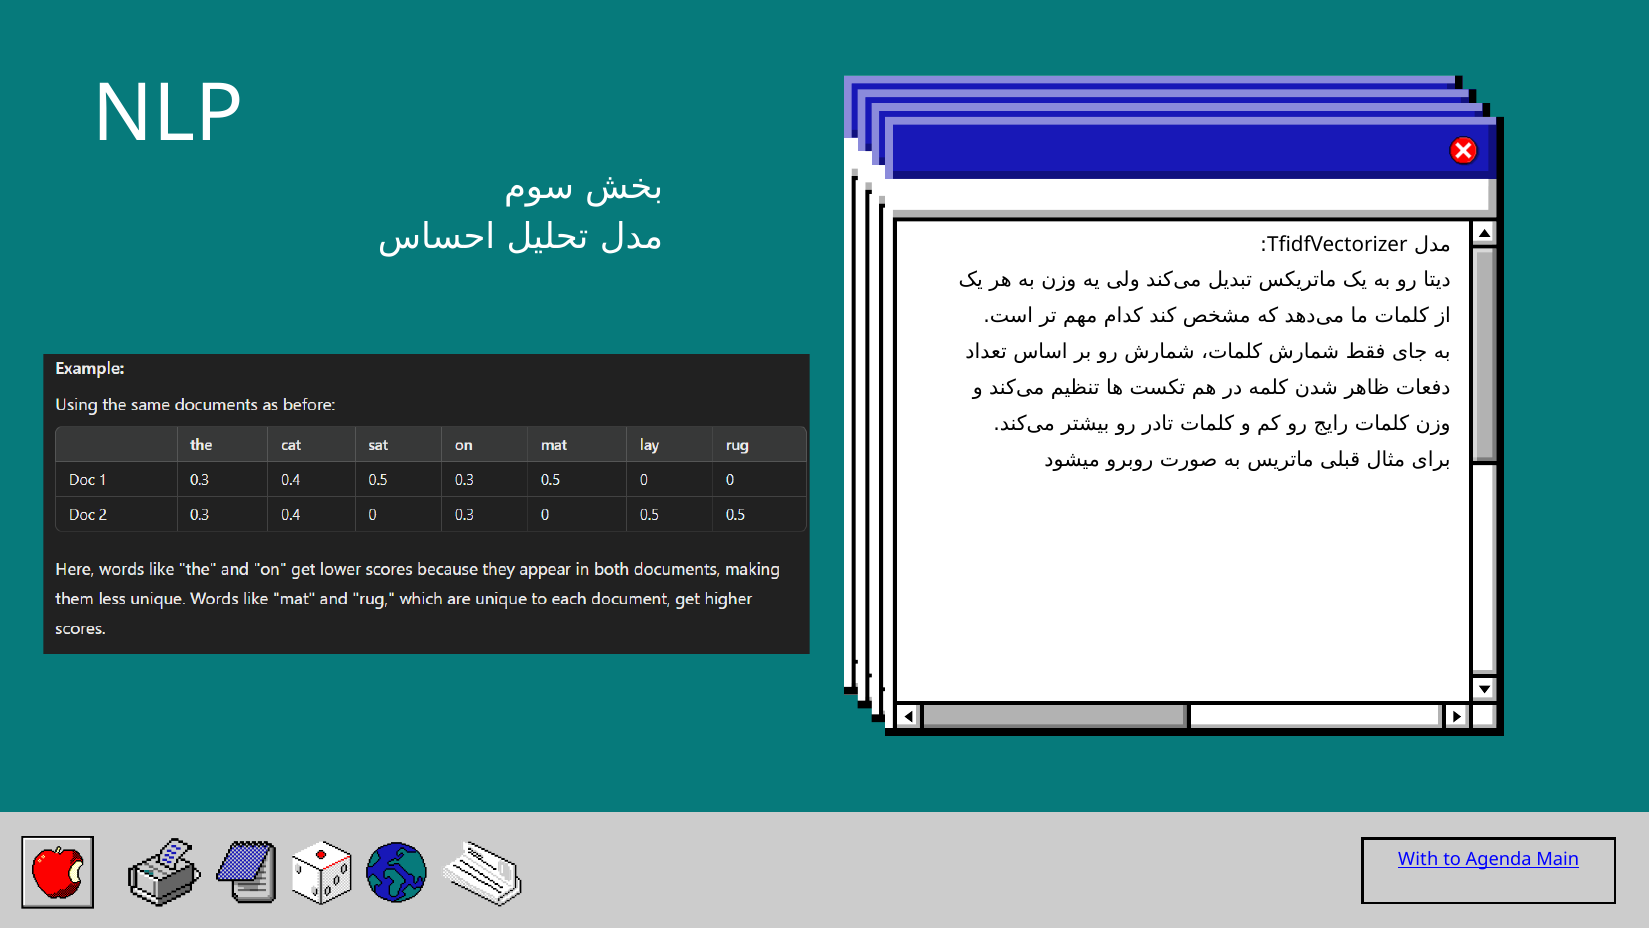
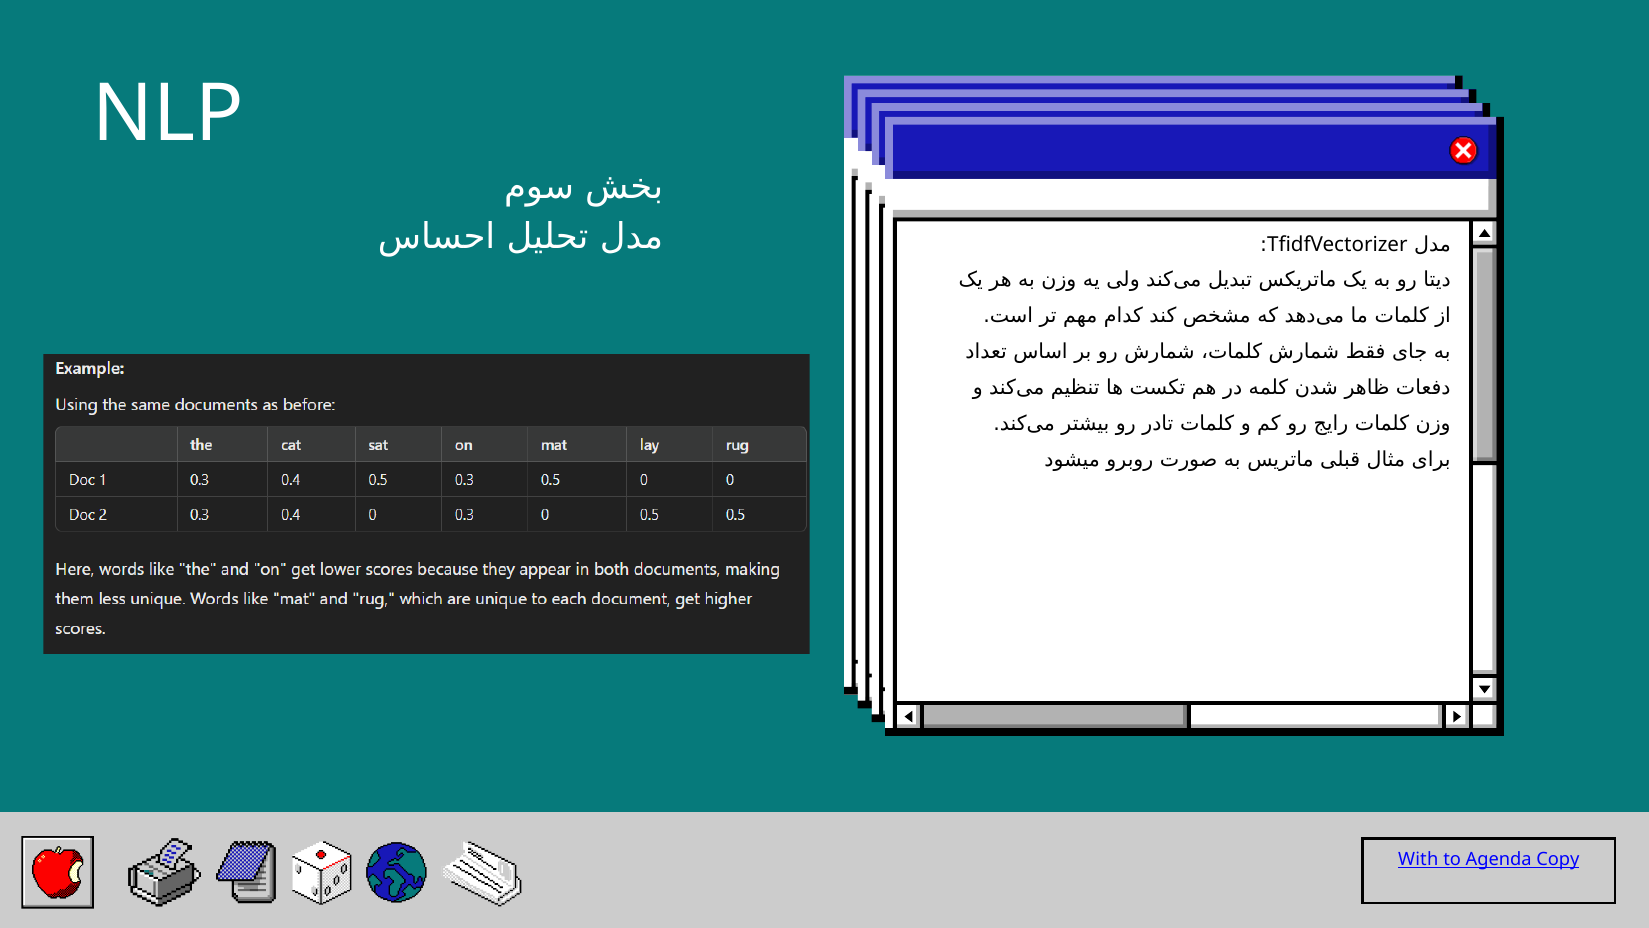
Main: Main -> Copy
